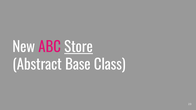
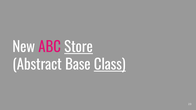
Class underline: none -> present
